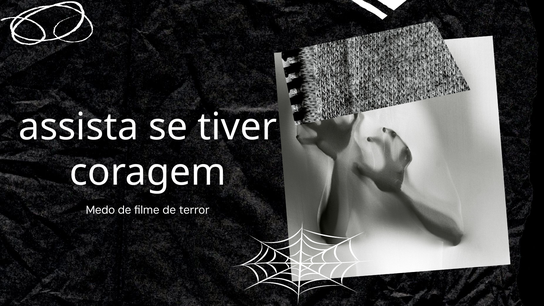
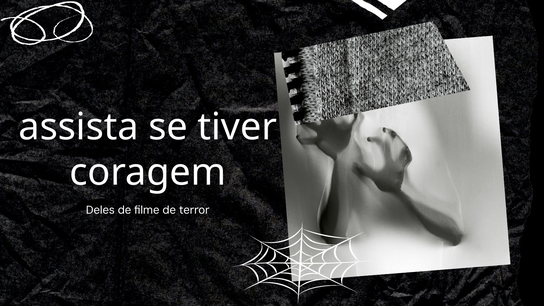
Medo: Medo -> Deles
